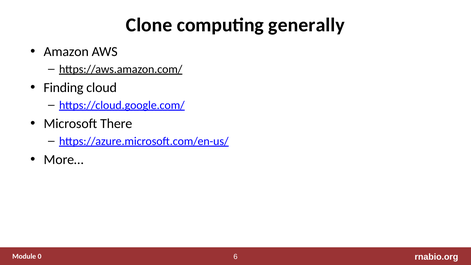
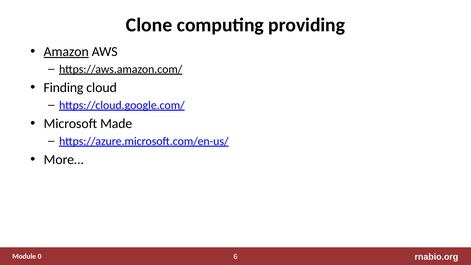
generally: generally -> providing
Amazon underline: none -> present
There: There -> Made
